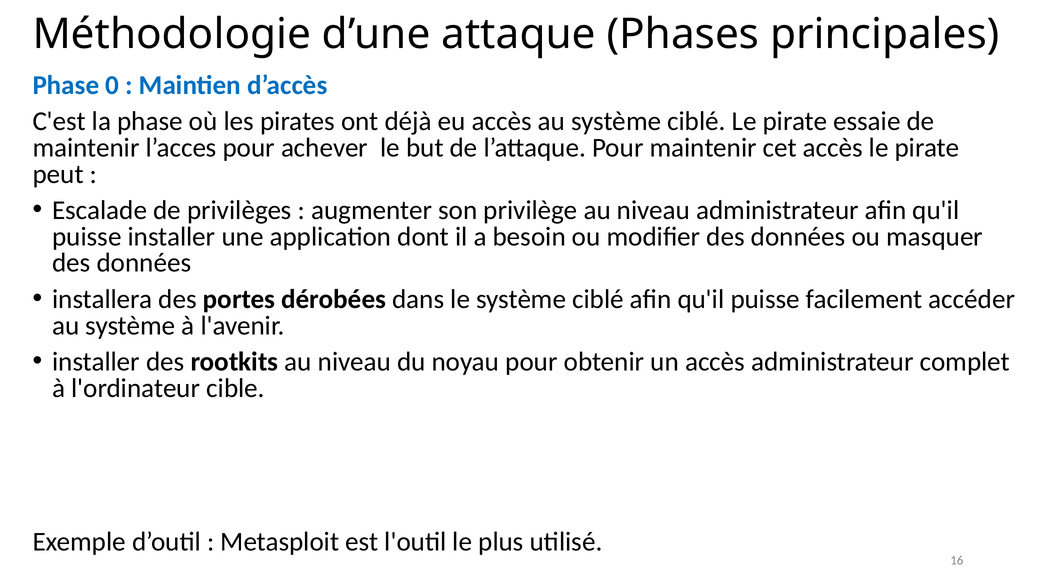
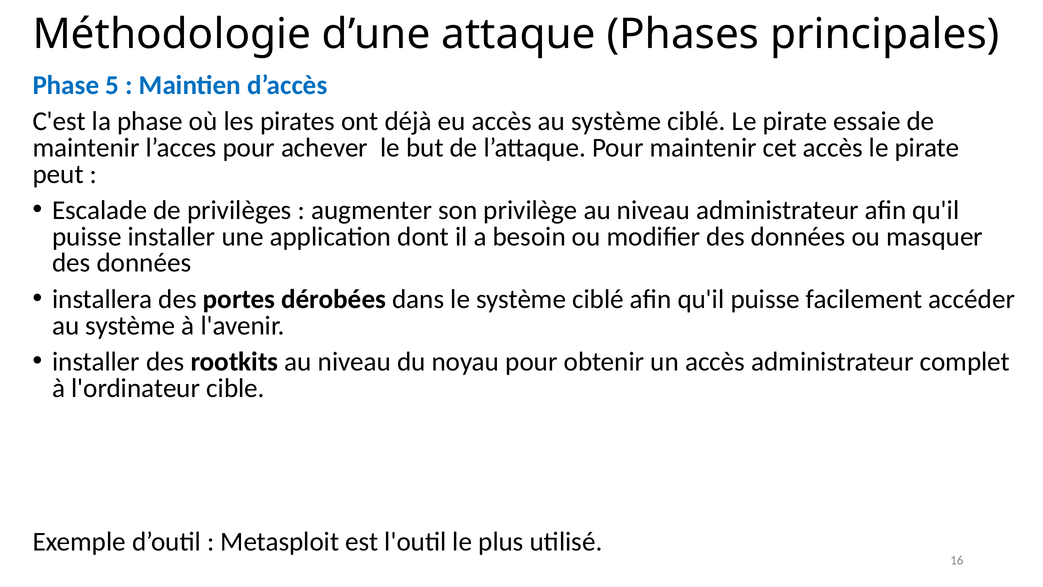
0: 0 -> 5
